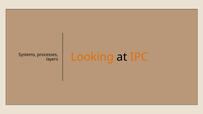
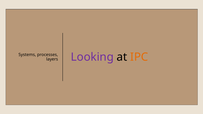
Looking colour: orange -> purple
